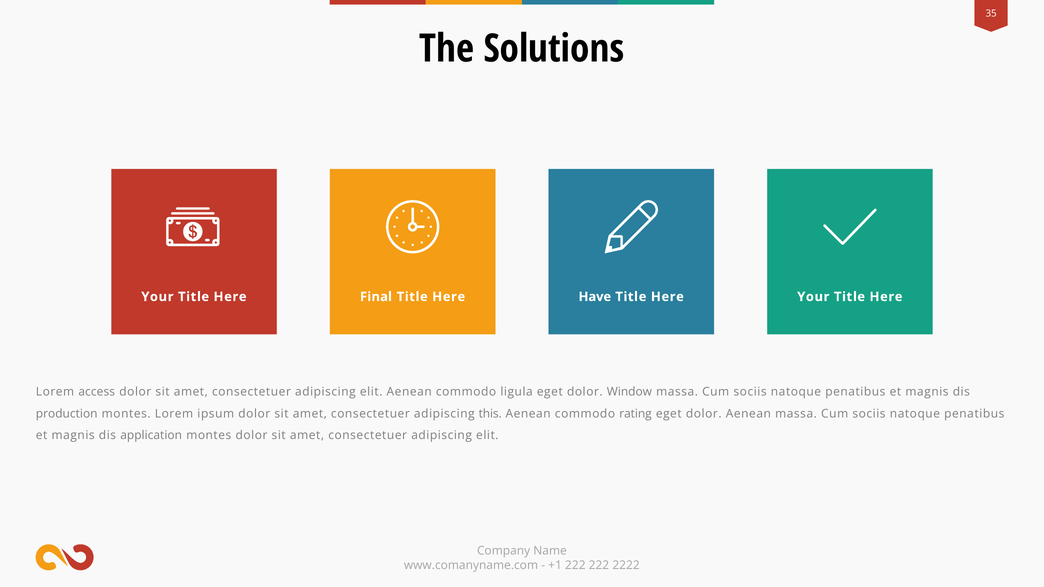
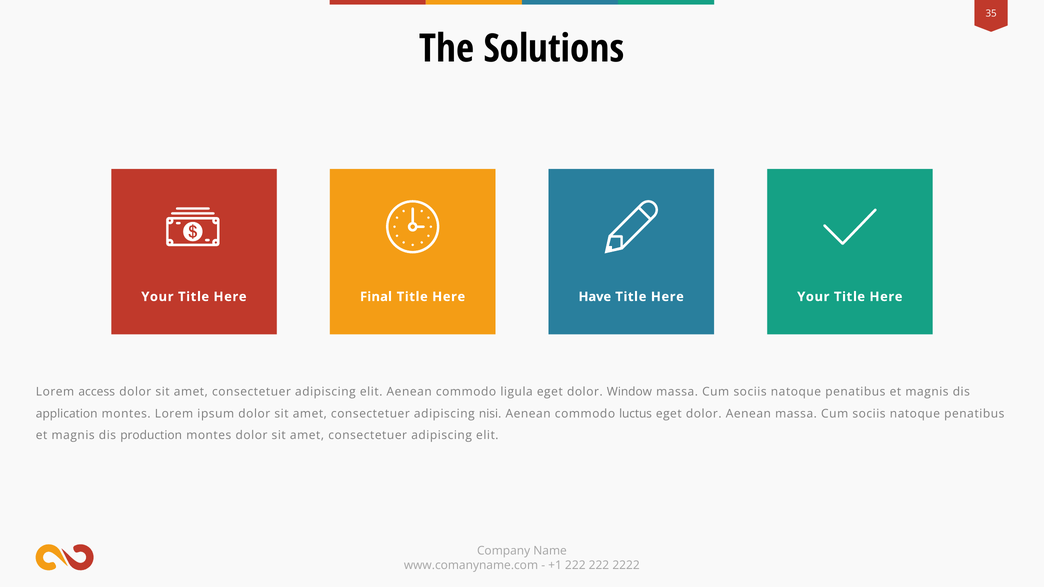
production: production -> application
this: this -> nisi
rating: rating -> luctus
application: application -> production
